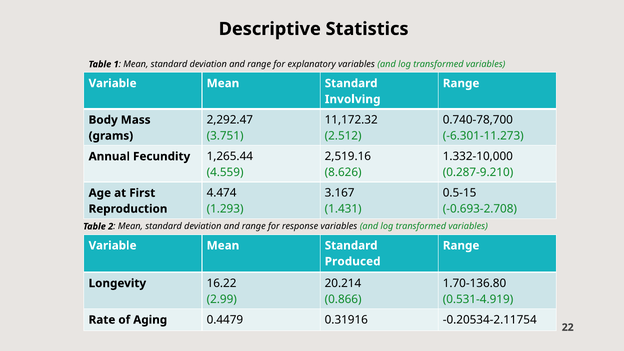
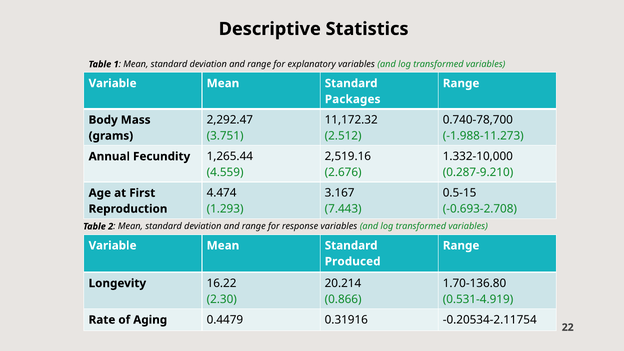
Involving: Involving -> Packages
-6.301-11.273: -6.301-11.273 -> -1.988-11.273
8.626: 8.626 -> 2.676
1.431: 1.431 -> 7.443
2.99: 2.99 -> 2.30
